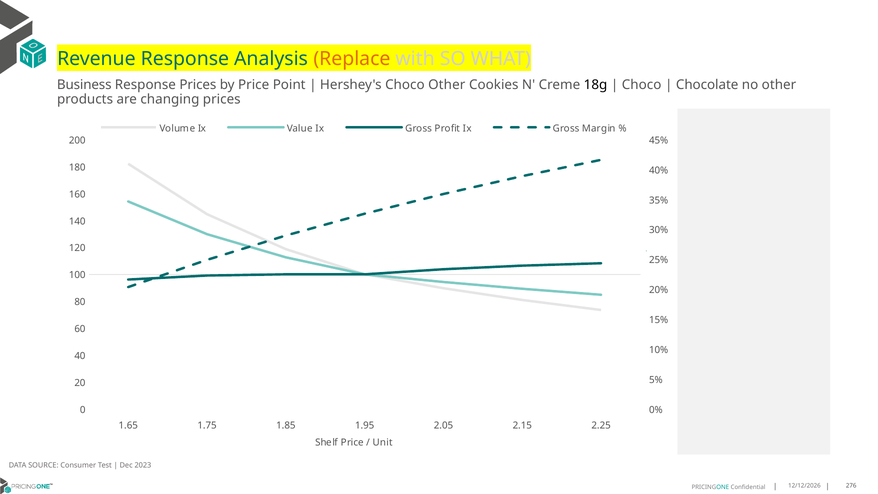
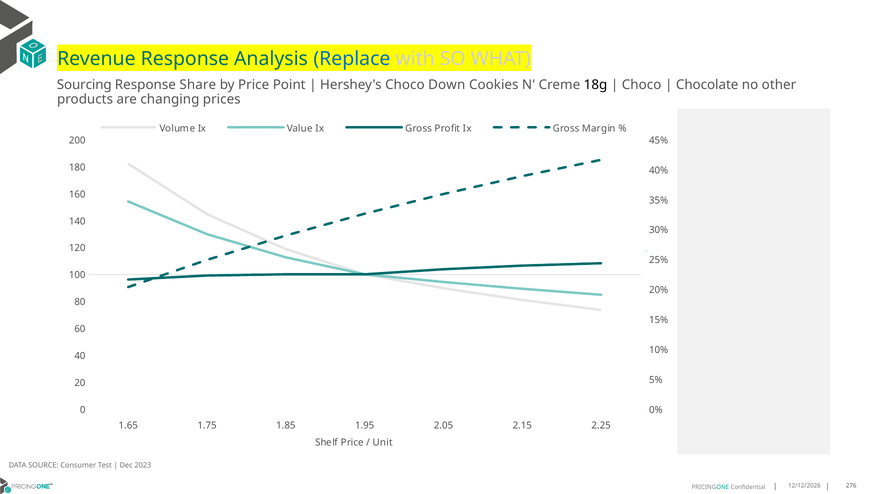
Replace colour: orange -> blue
Business: Business -> Sourcing
Response Prices: Prices -> Share
Choco Other: Other -> Down
